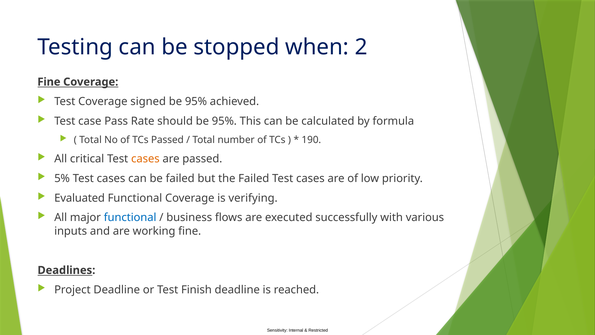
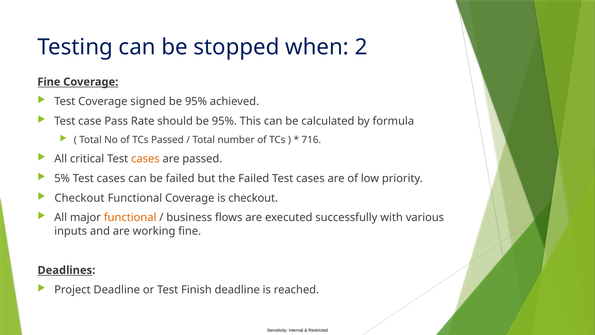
190: 190 -> 716
Evaluated at (80, 198): Evaluated -> Checkout
is verifying: verifying -> checkout
functional at (130, 217) colour: blue -> orange
